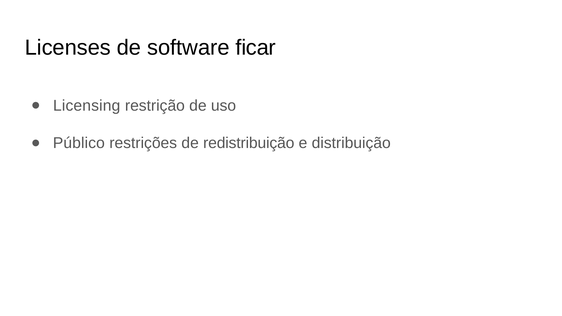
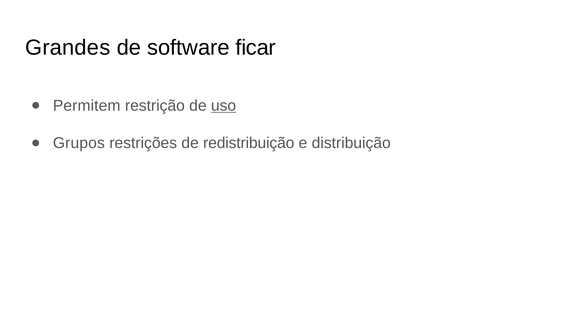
Licenses: Licenses -> Grandes
Licensing: Licensing -> Permitem
uso underline: none -> present
Público: Público -> Grupos
